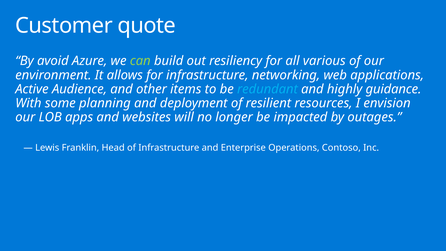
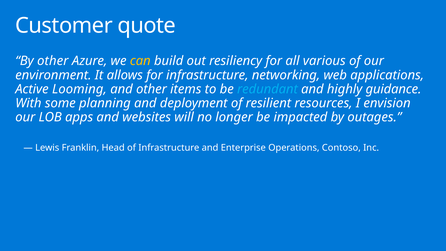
By avoid: avoid -> other
can colour: light green -> yellow
Audience: Audience -> Looming
